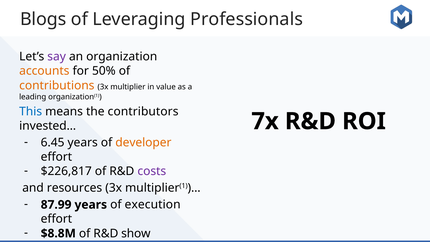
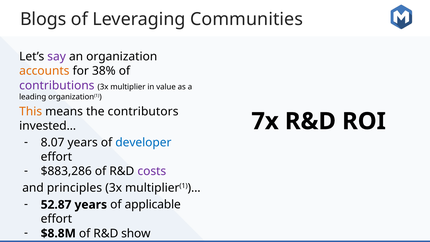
Professionals: Professionals -> Communities
50%: 50% -> 38%
contributions colour: orange -> purple
This colour: blue -> orange
6.45: 6.45 -> 8.07
developer colour: orange -> blue
$226,817: $226,817 -> $883,286
resources: resources -> principles
87.99: 87.99 -> 52.87
execution: execution -> applicable
